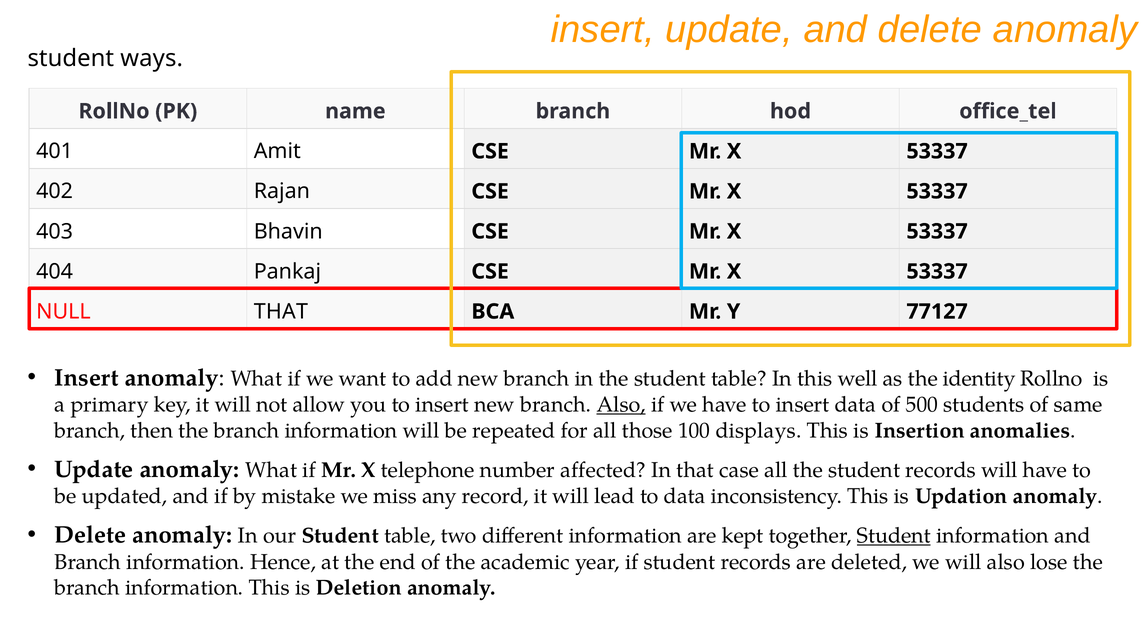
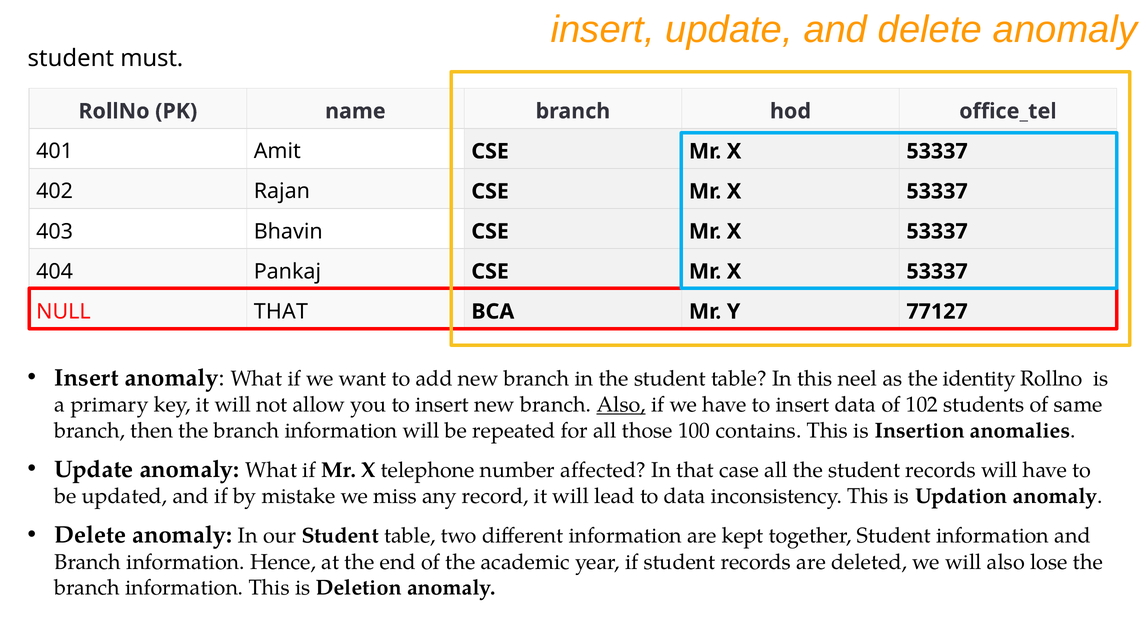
ways: ways -> must
well: well -> neel
500: 500 -> 102
displays: displays -> contains
Student at (894, 536) underline: present -> none
